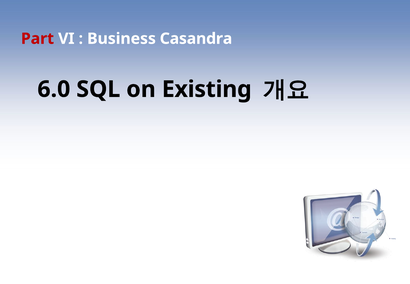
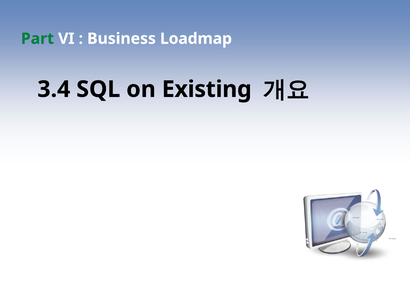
Part colour: red -> green
Casandra: Casandra -> Loadmap
6.0: 6.0 -> 3.4
